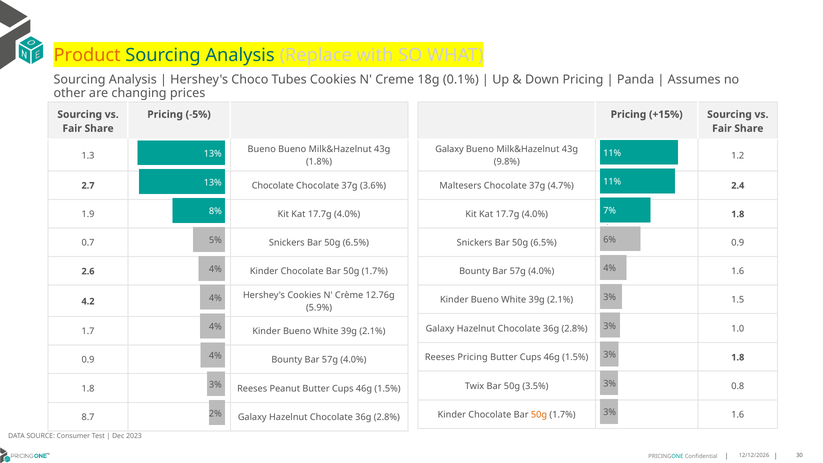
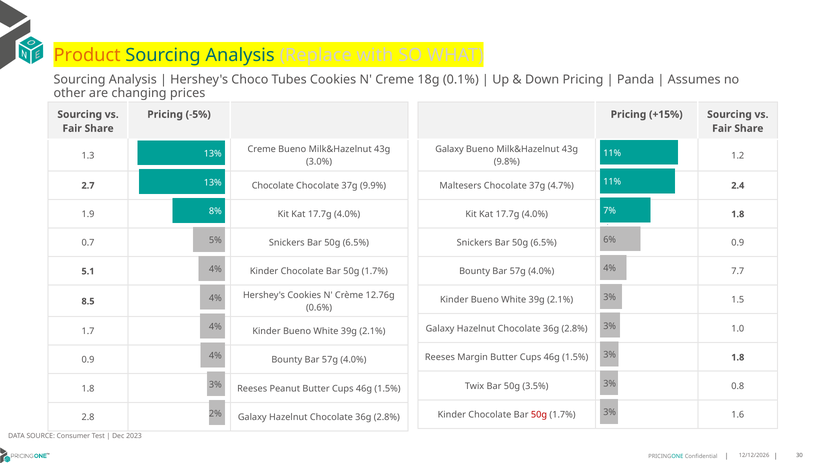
Bueno at (262, 149): Bueno -> Creme
1.8%: 1.8% -> 3.0%
3.6%: 3.6% -> 9.9%
4.0% 1.6: 1.6 -> 7.7
2.6: 2.6 -> 5.1
4.2: 4.2 -> 8.5
5.9%: 5.9% -> 0.6%
Reeses Pricing: Pricing -> Margin
50g at (539, 415) colour: orange -> red
8.7: 8.7 -> 2.8
